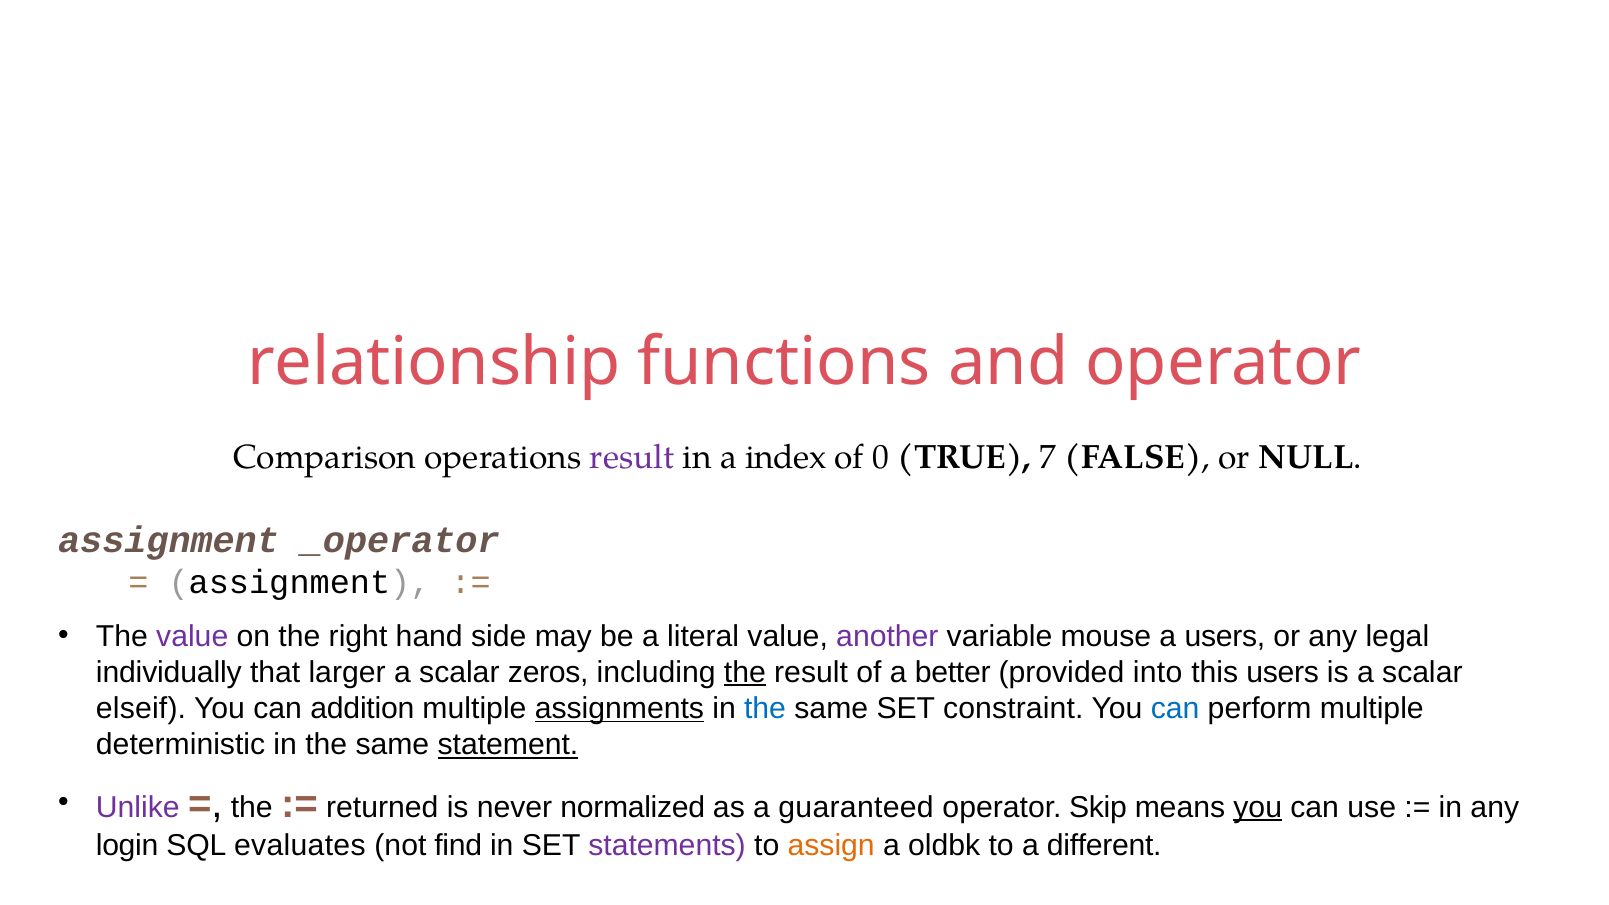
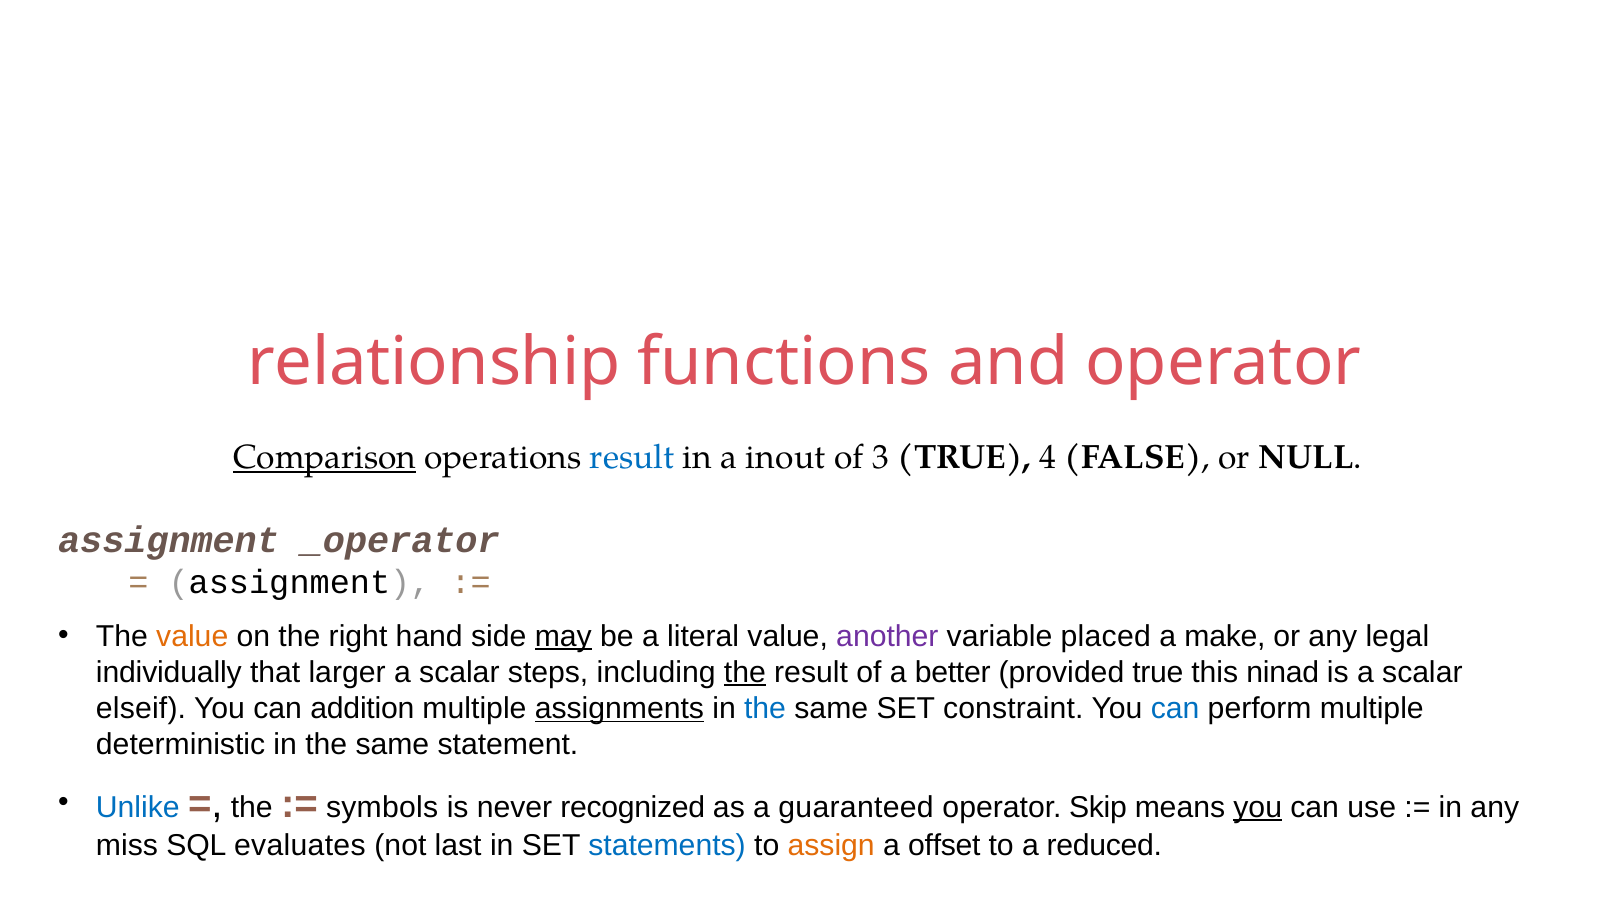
Comparison underline: none -> present
result at (632, 458) colour: purple -> blue
index: index -> inout
0: 0 -> 3
7: 7 -> 4
value at (192, 636) colour: purple -> orange
may underline: none -> present
mouse: mouse -> placed
a users: users -> make
zeros: zeros -> steps
provided into: into -> true
this users: users -> ninad
statement underline: present -> none
Unlike colour: purple -> blue
returned: returned -> symbols
normalized: normalized -> recognized
login: login -> miss
find: find -> last
statements colour: purple -> blue
oldbk: oldbk -> offset
different: different -> reduced
